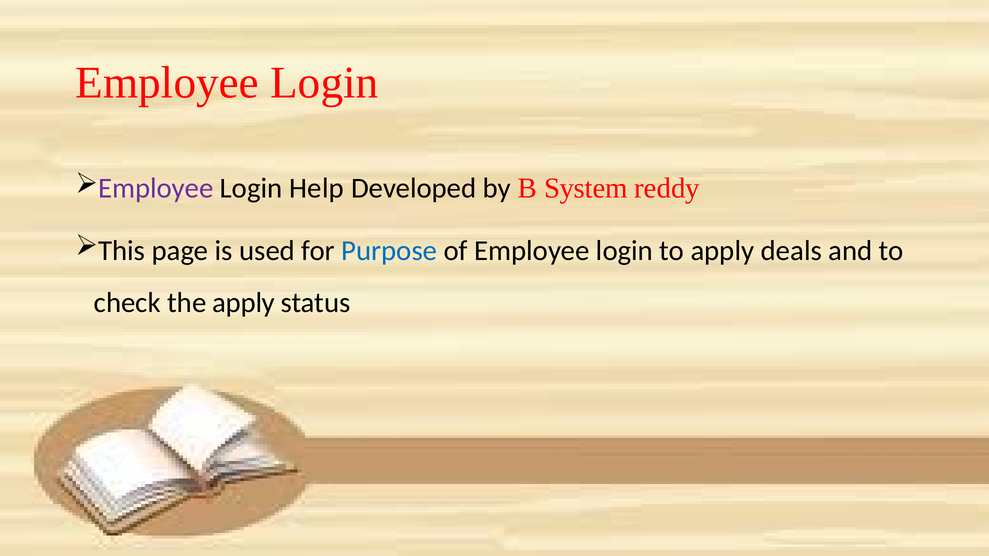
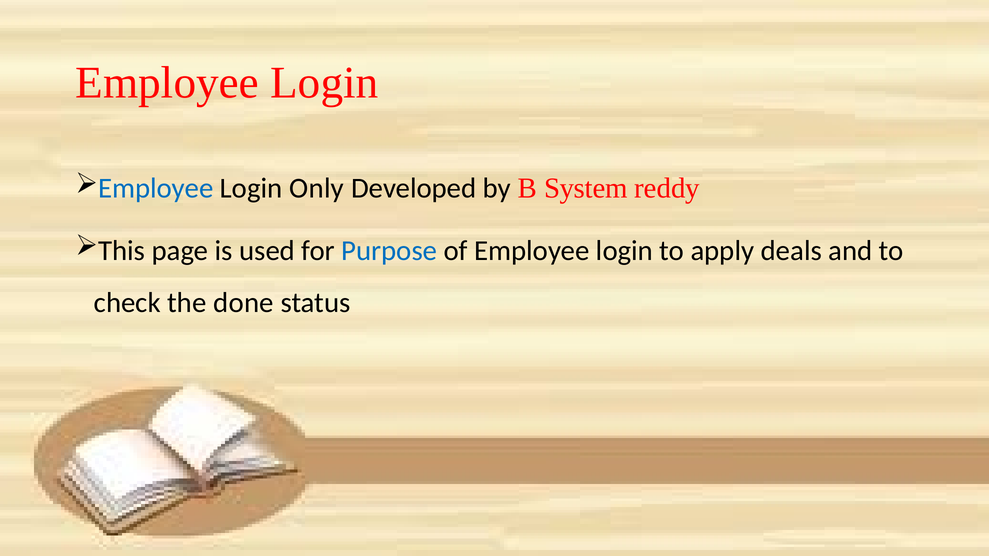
Employee at (156, 188) colour: purple -> blue
Help: Help -> Only
the apply: apply -> done
